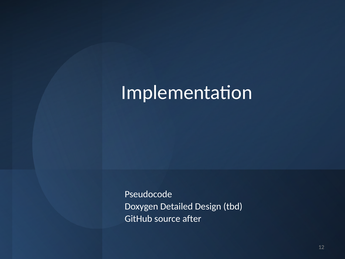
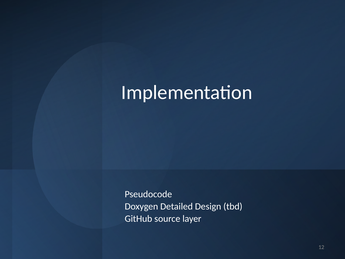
after: after -> layer
